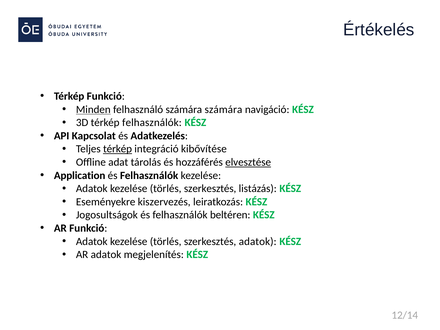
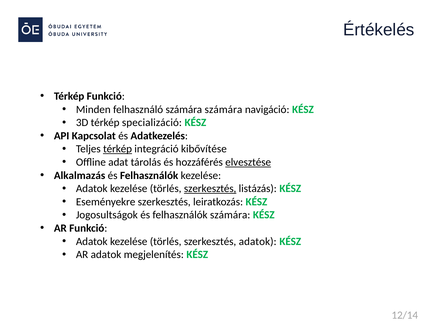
Minden underline: present -> none
térkép felhasználók: felhasználók -> specializáció
Application: Application -> Alkalmazás
szerkesztés at (210, 189) underline: none -> present
Eseményekre kiszervezés: kiszervezés -> szerkesztés
felhasználók beltéren: beltéren -> számára
